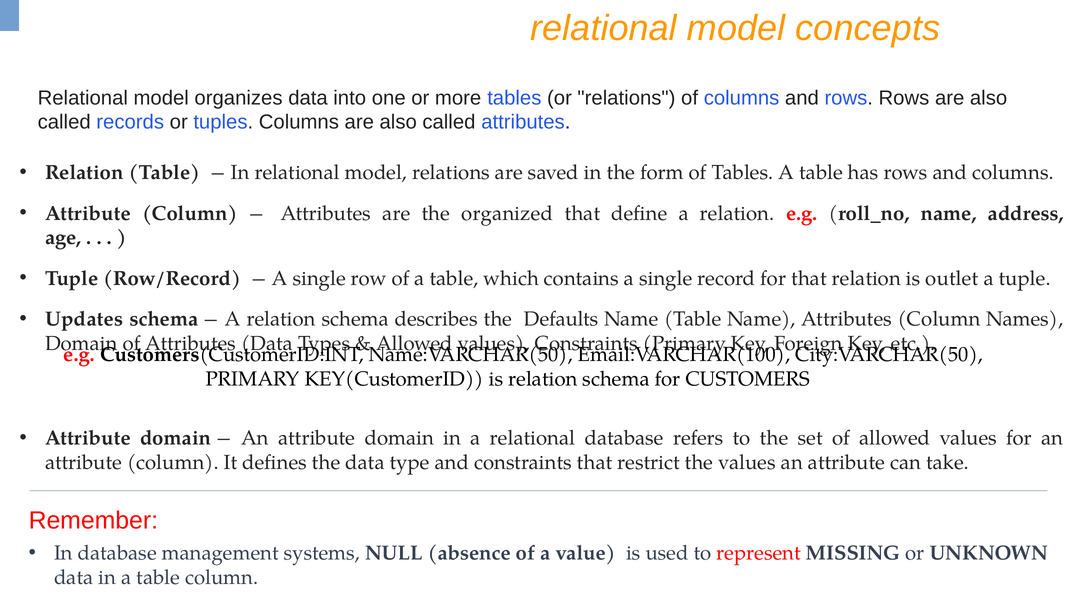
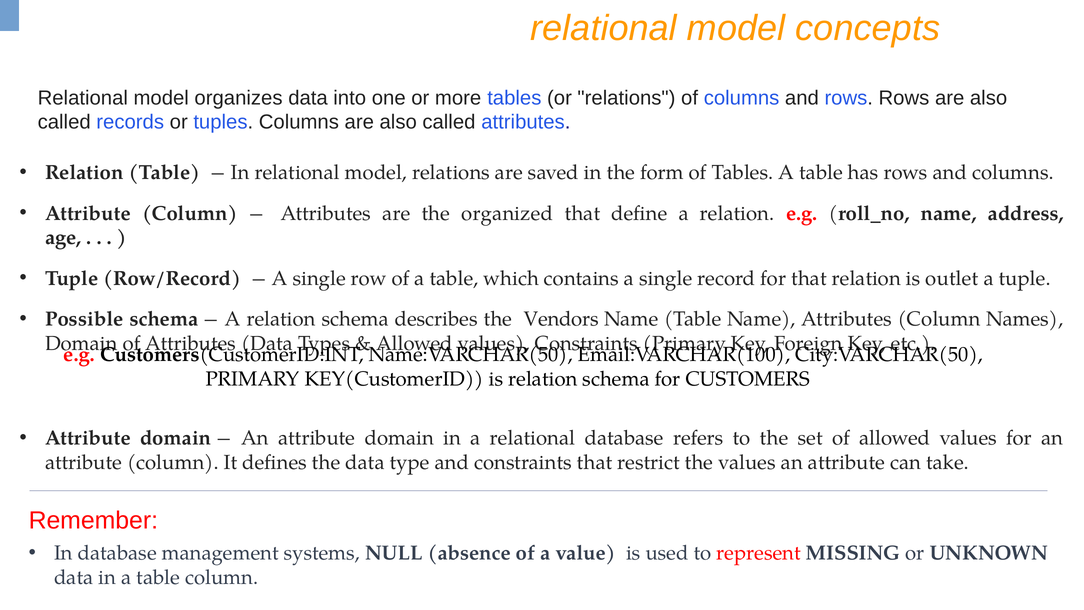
Updates: Updates -> Possible
Defaults: Defaults -> Vendors
